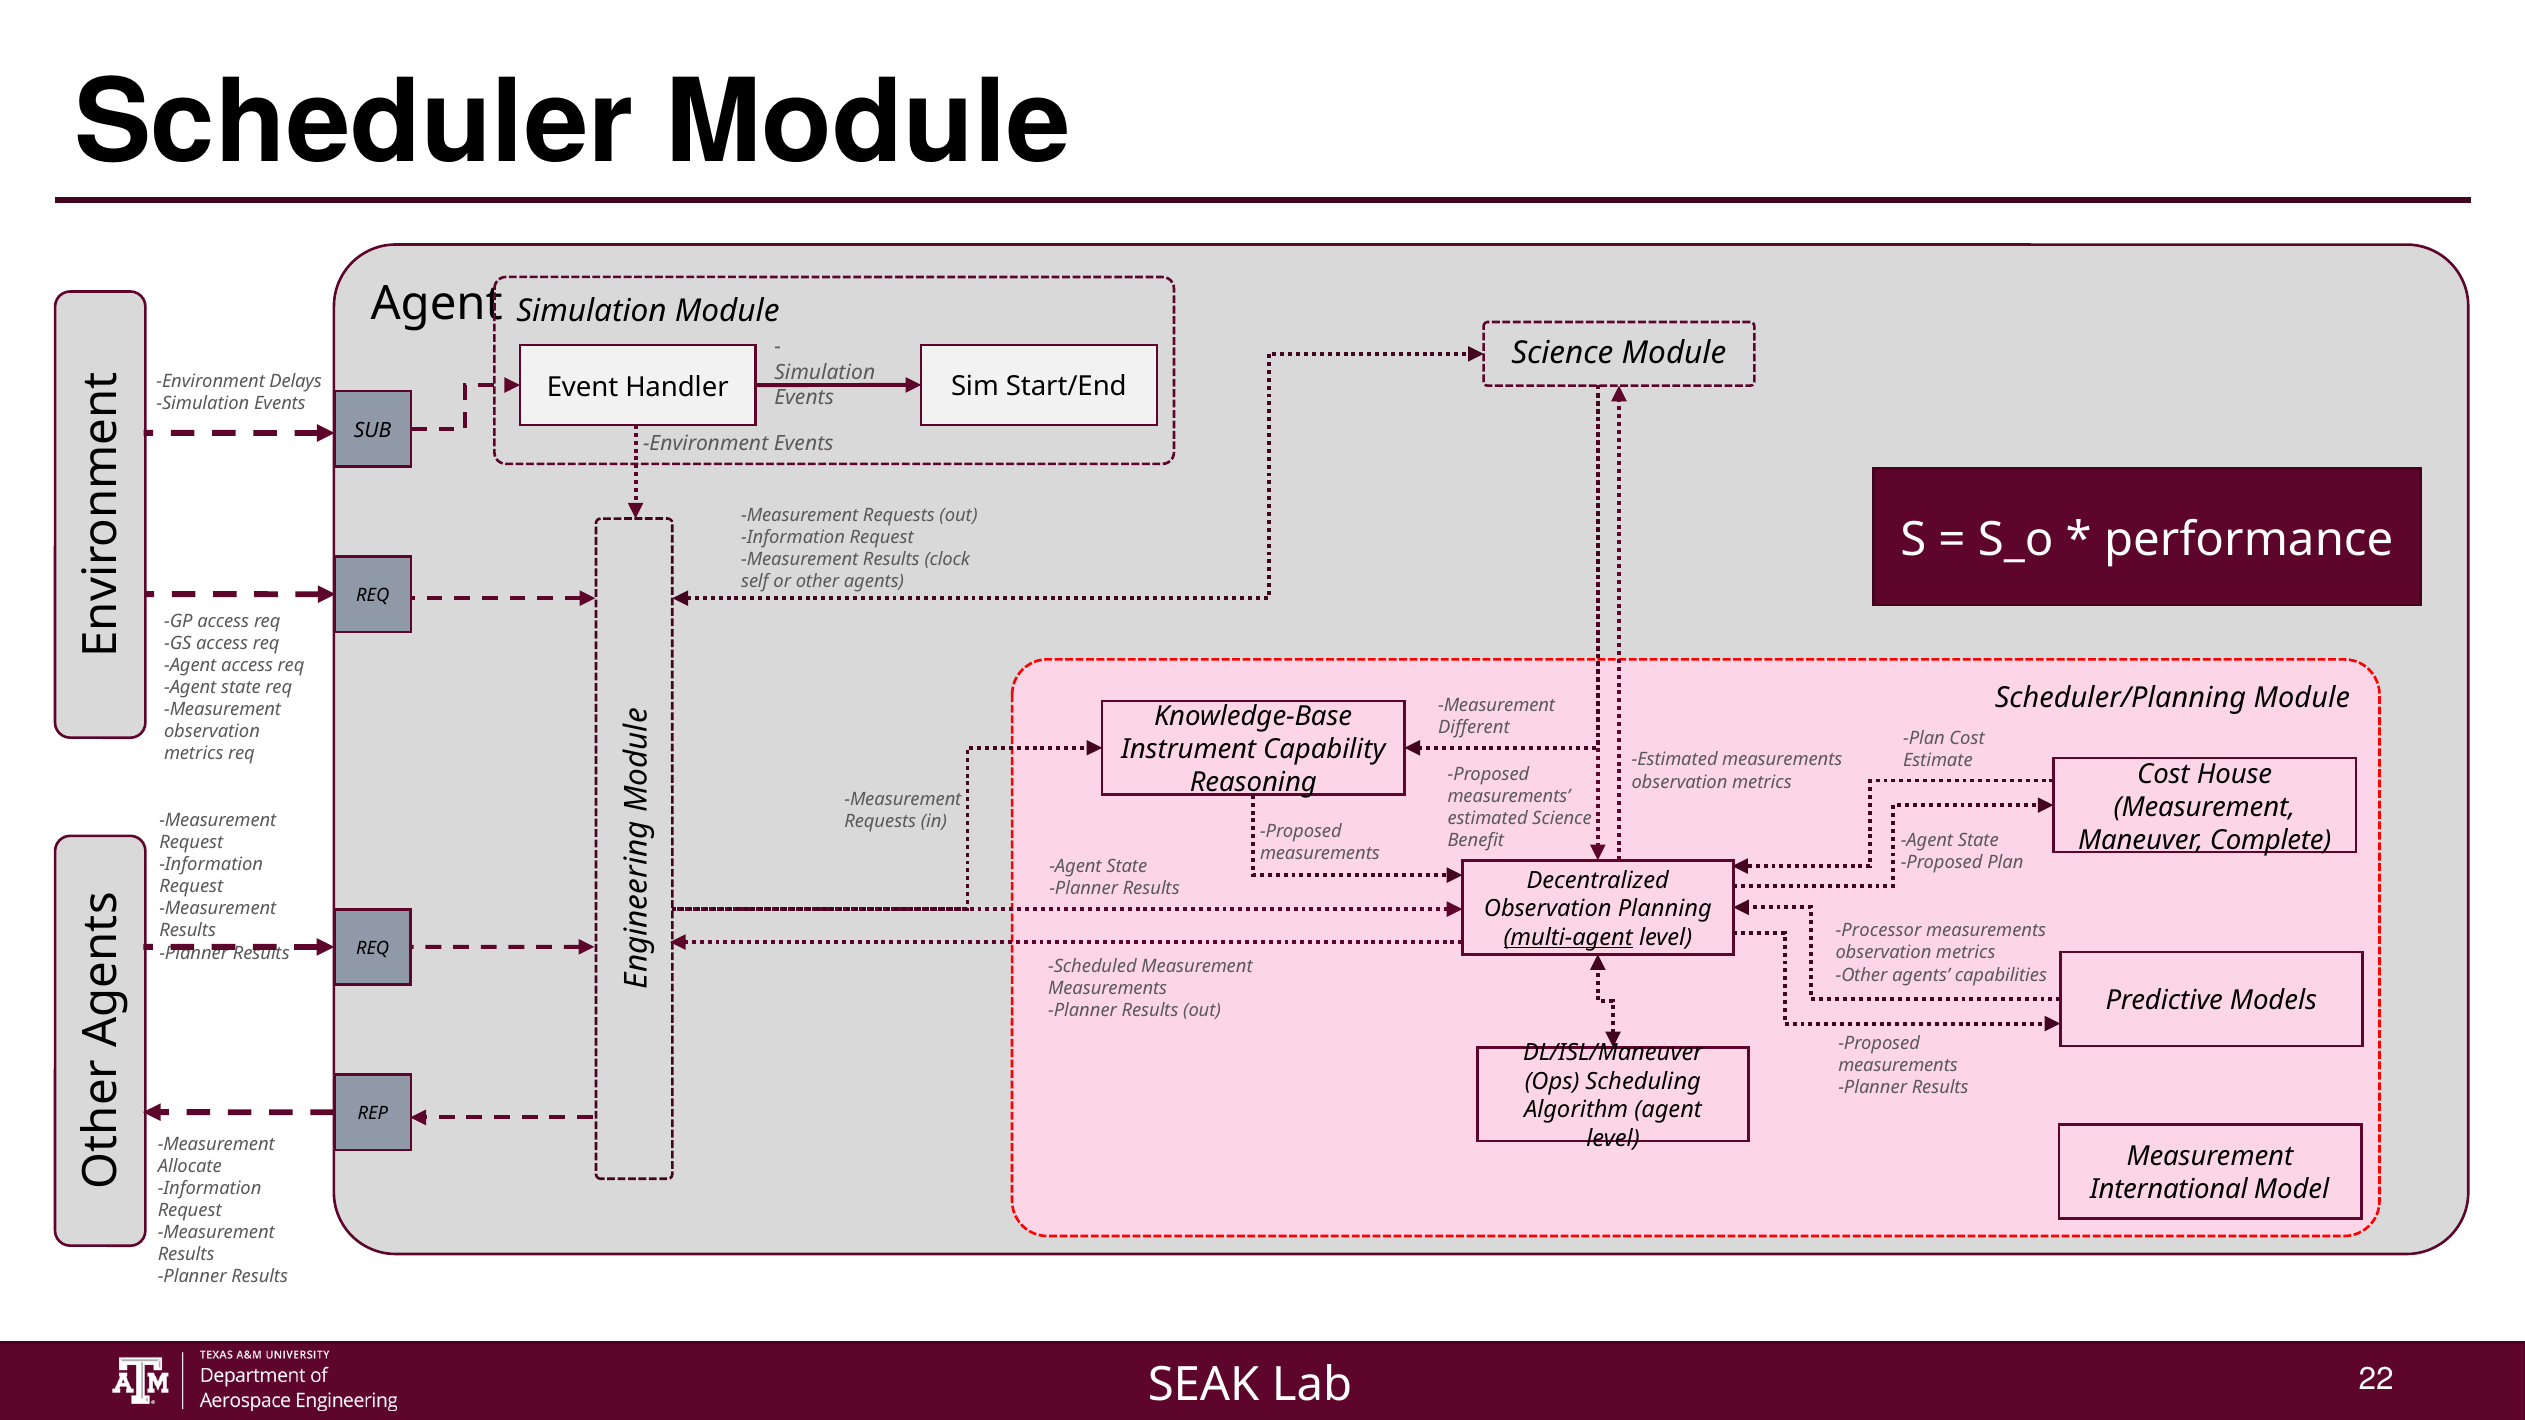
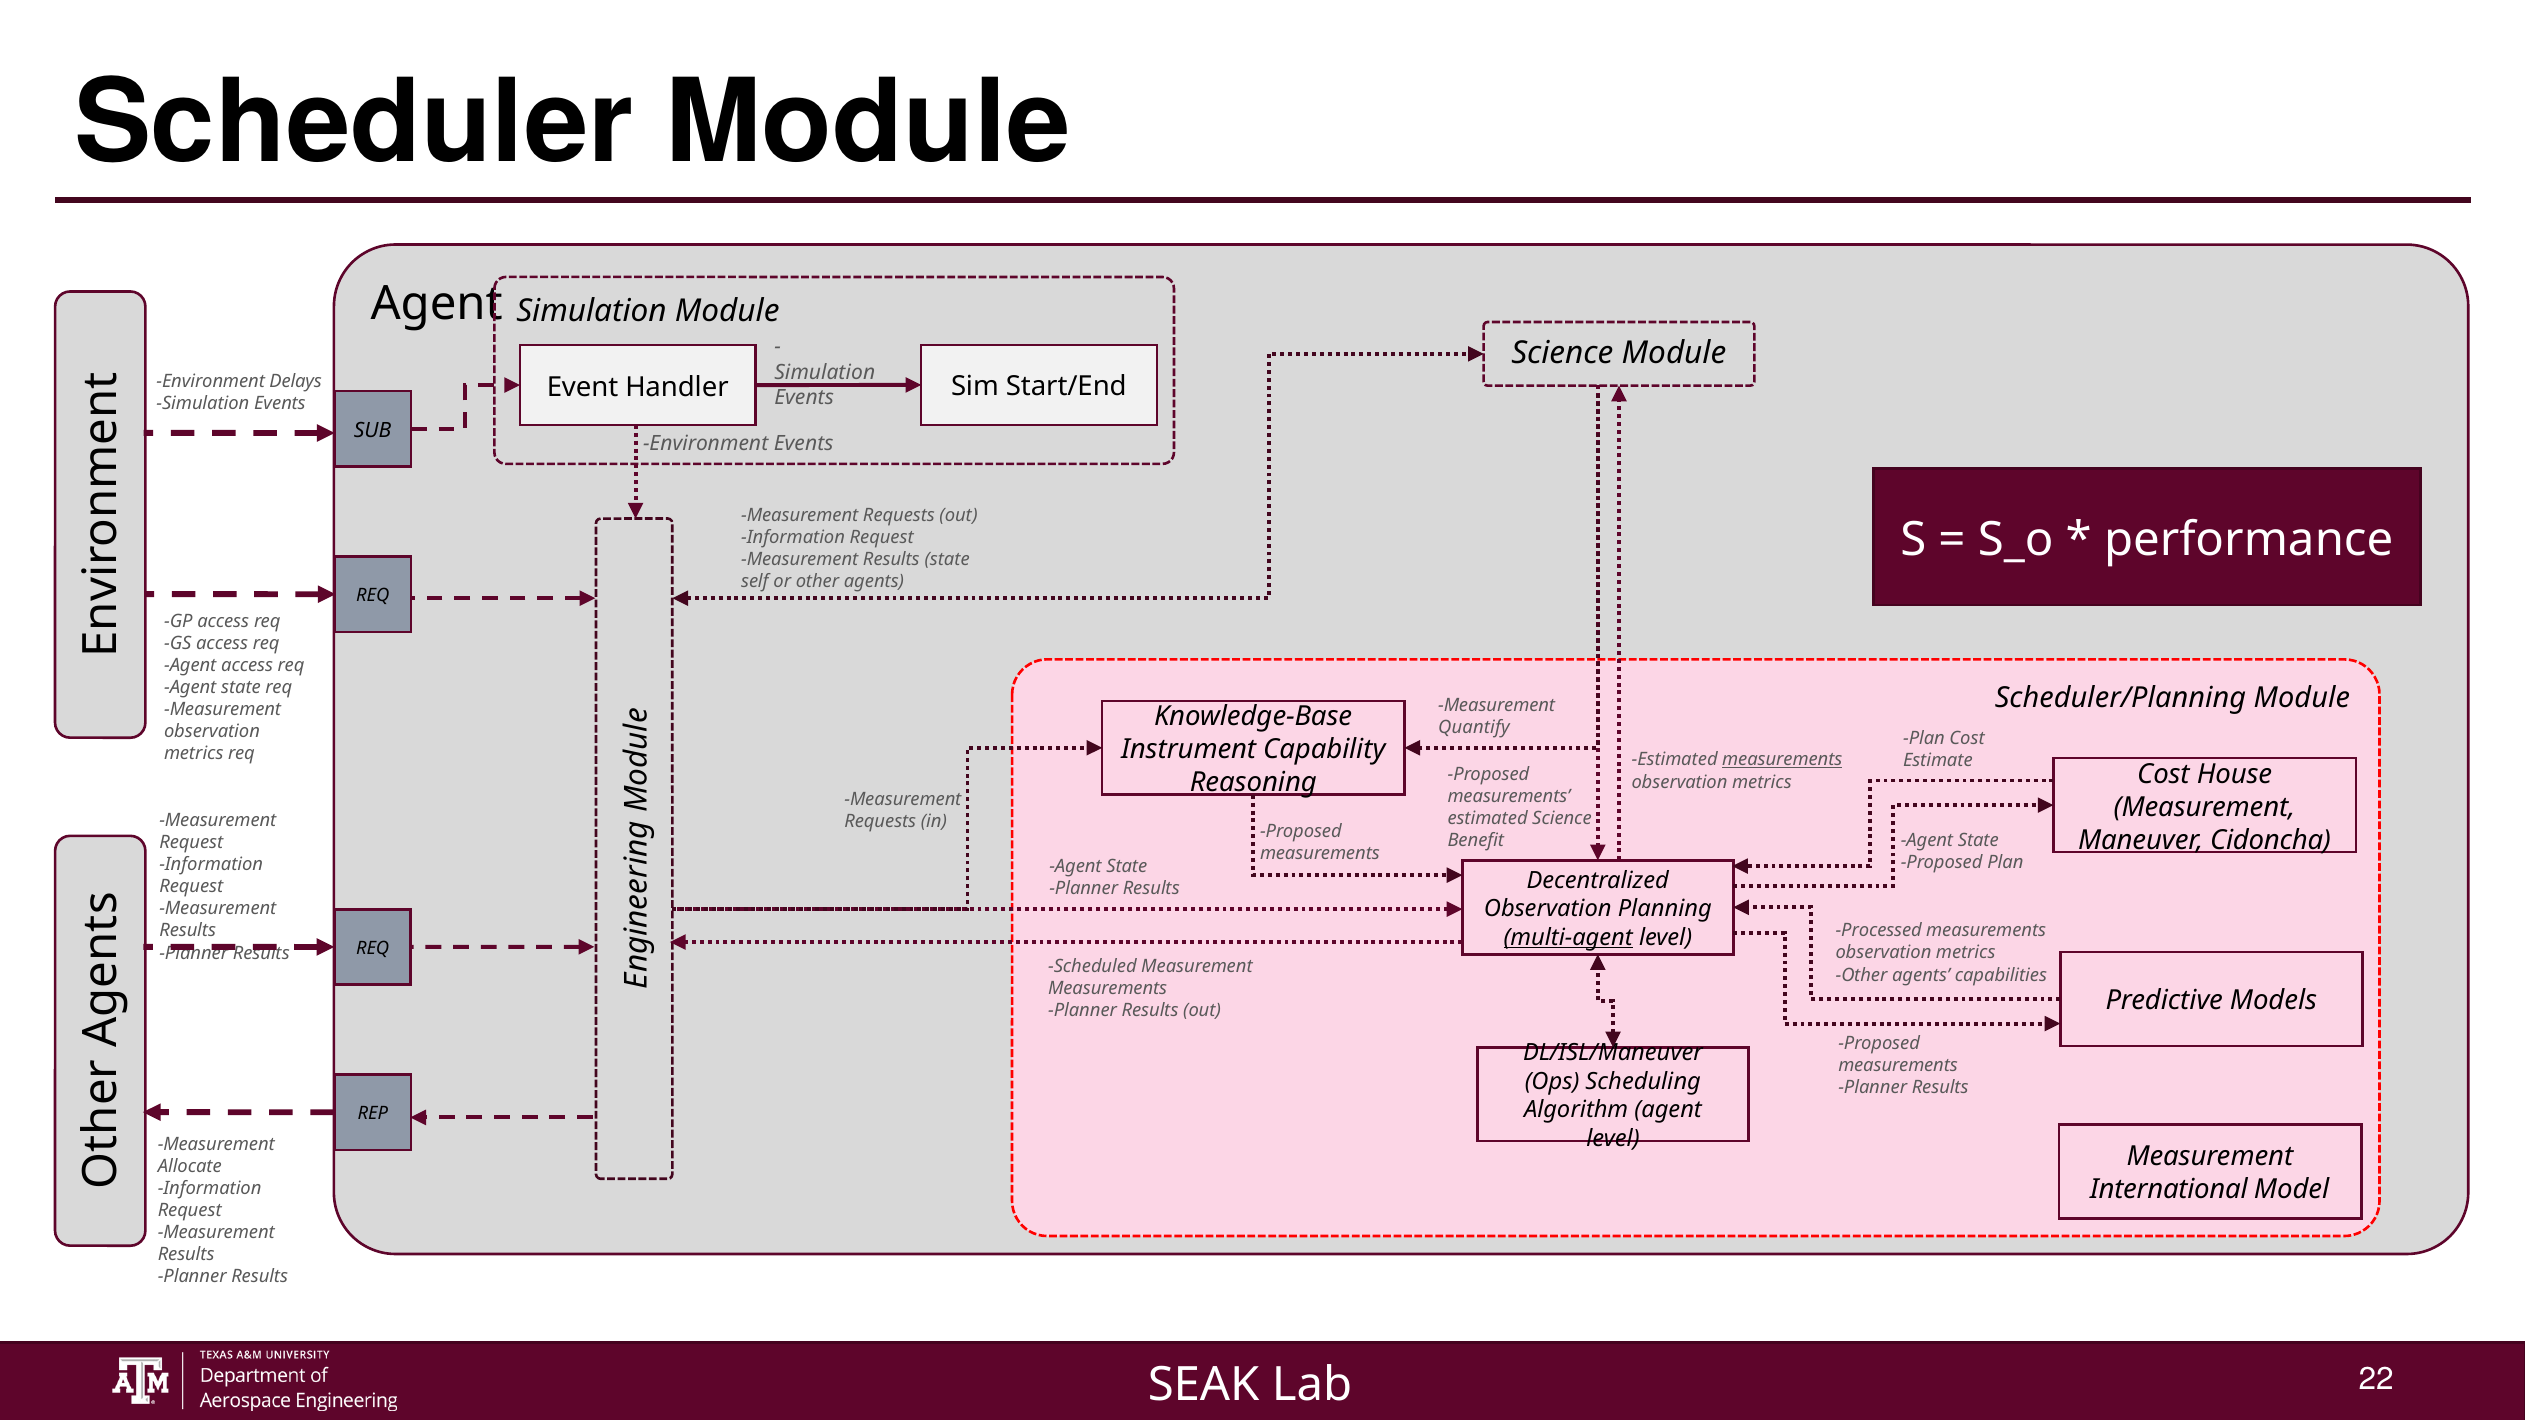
Results clock: clock -> state
Different: Different -> Quantify
measurements at (1782, 760) underline: none -> present
Complete: Complete -> Cidoncha
Processor: Processor -> Processed
